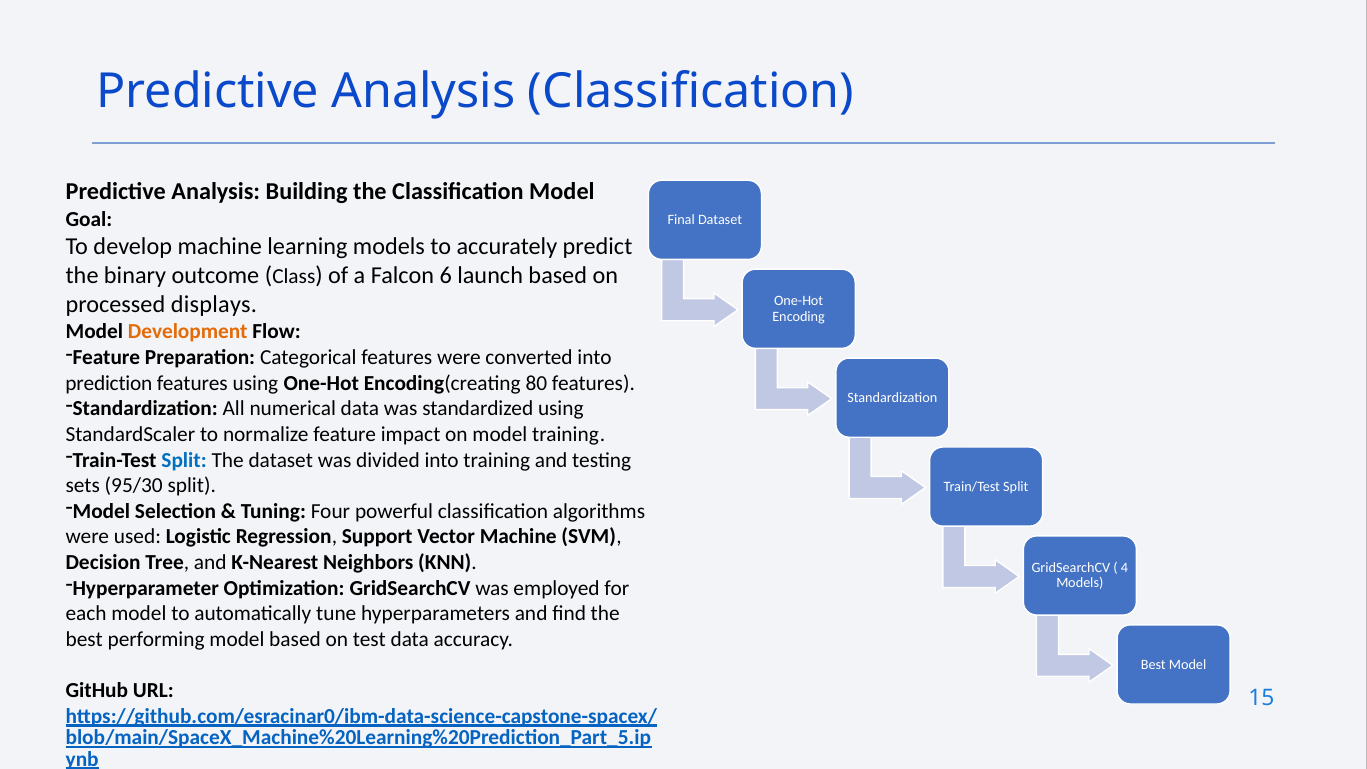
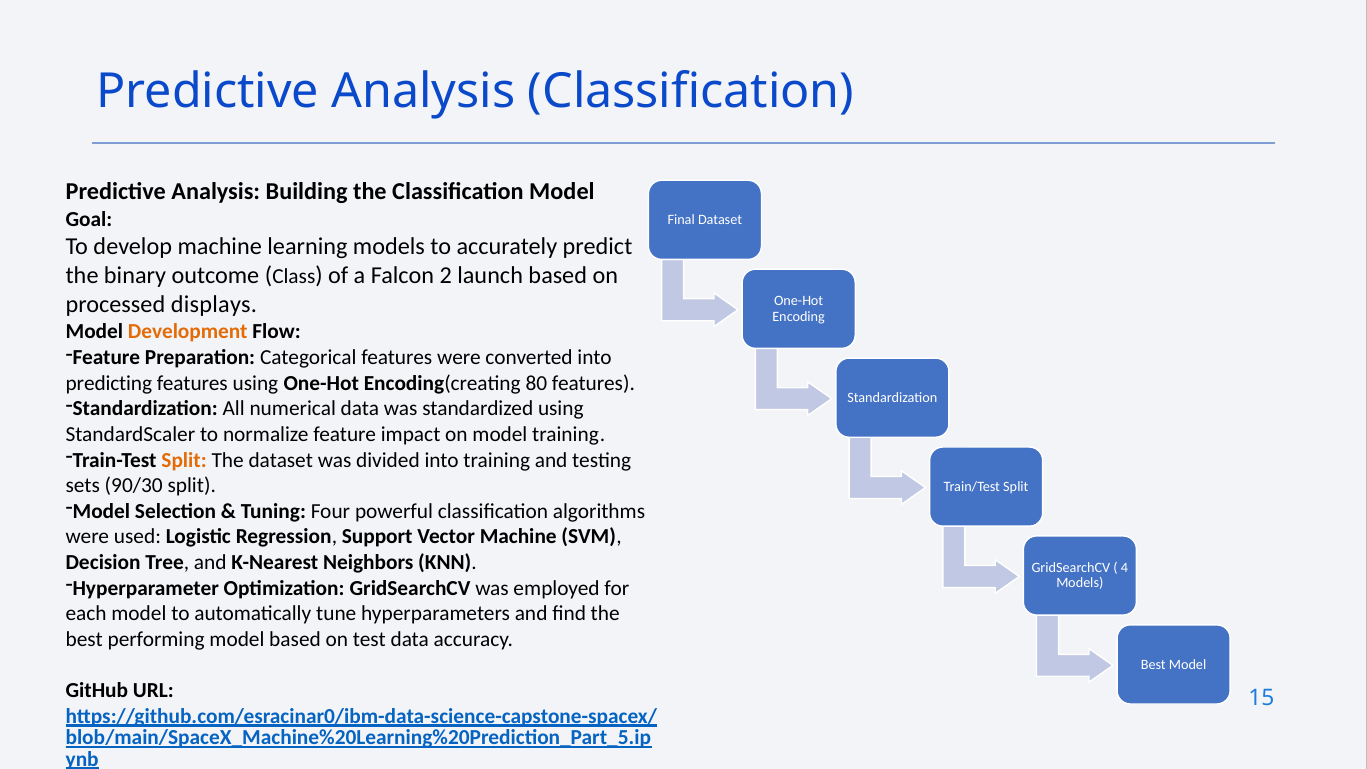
6: 6 -> 2
prediction: prediction -> predicting
Split at (184, 460) colour: blue -> orange
95/30: 95/30 -> 90/30
